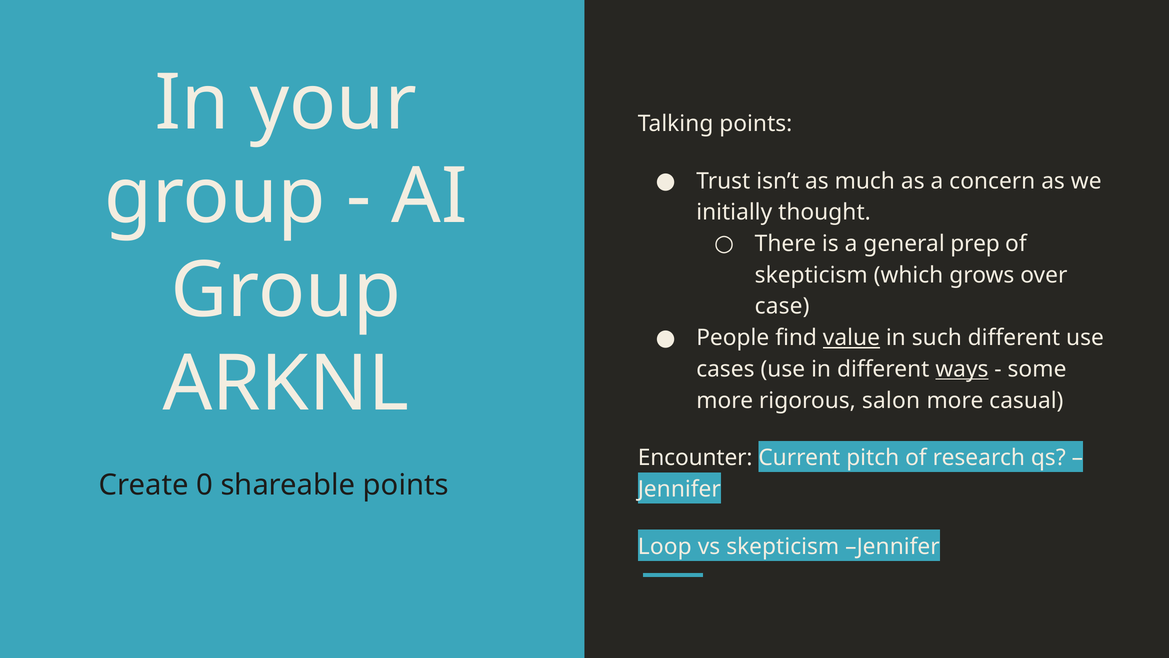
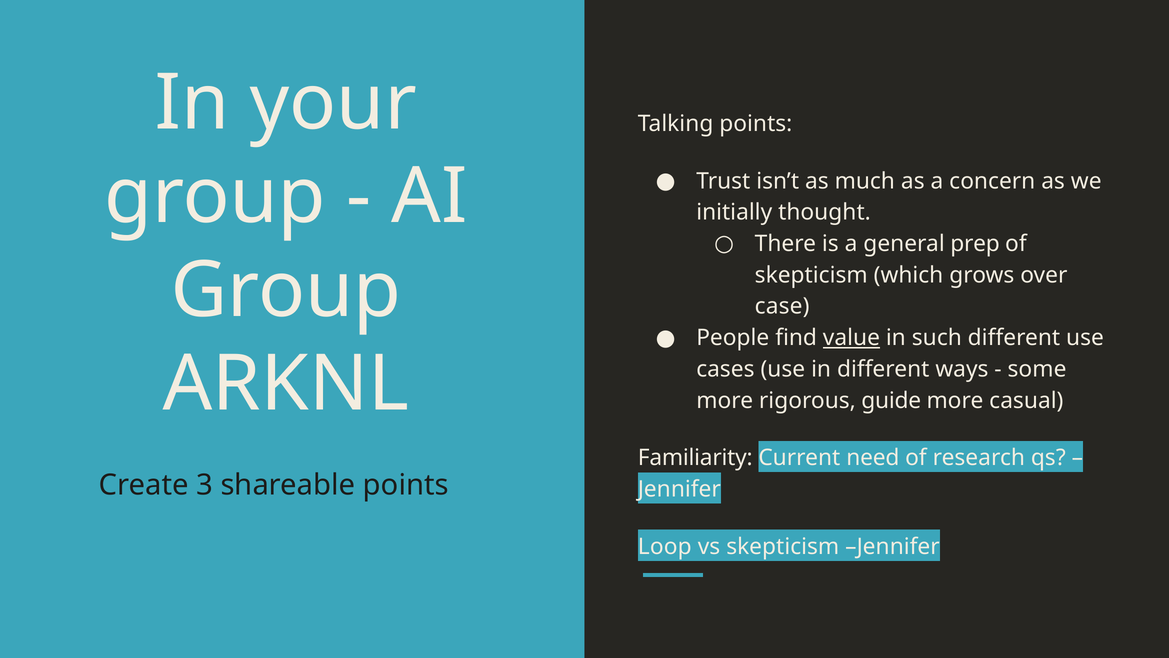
ways underline: present -> none
salon: salon -> guide
Encounter: Encounter -> Familiarity
pitch: pitch -> need
0: 0 -> 3
